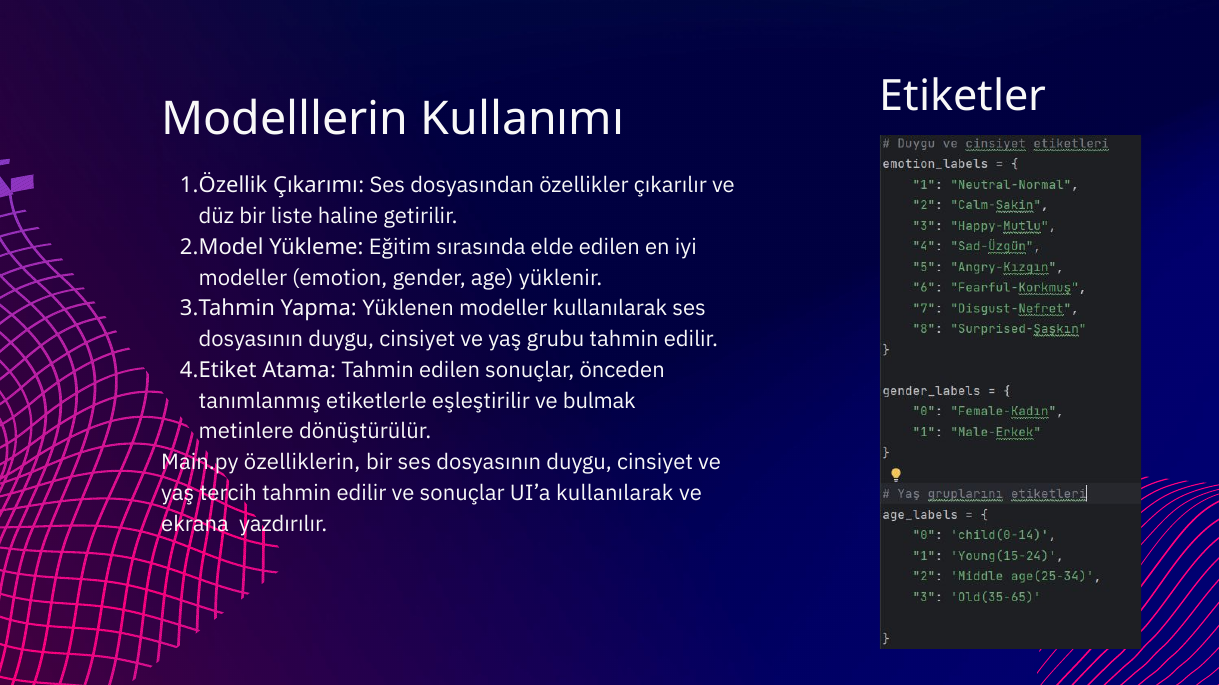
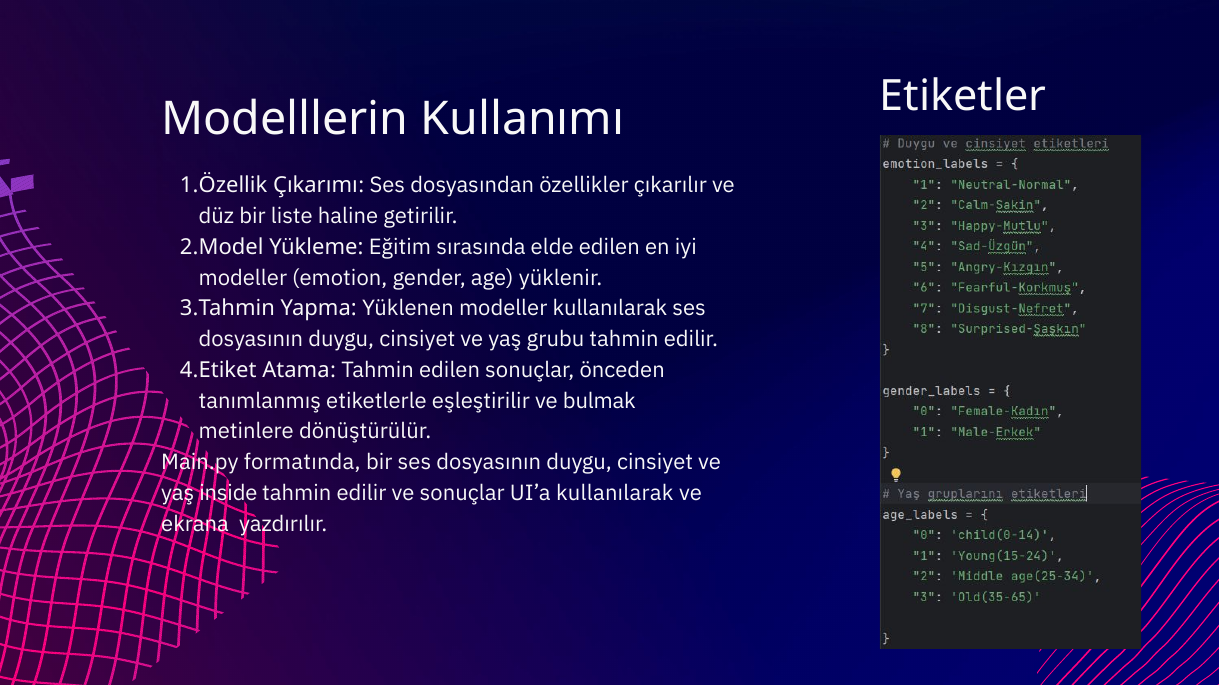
özelliklerin: özelliklerin -> formatında
tercih: tercih -> inside
